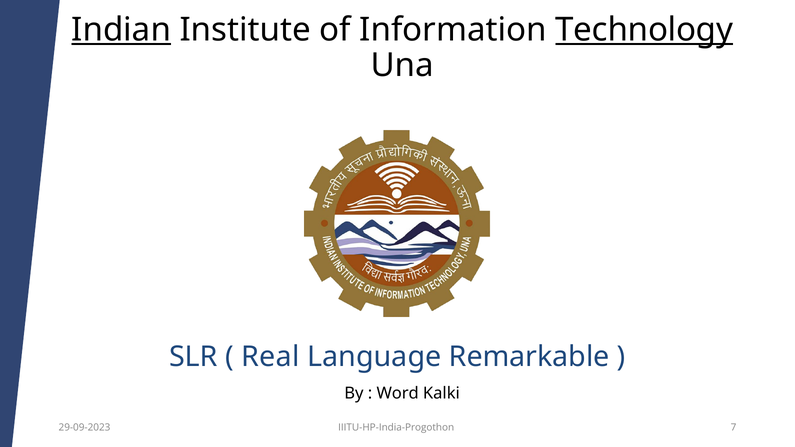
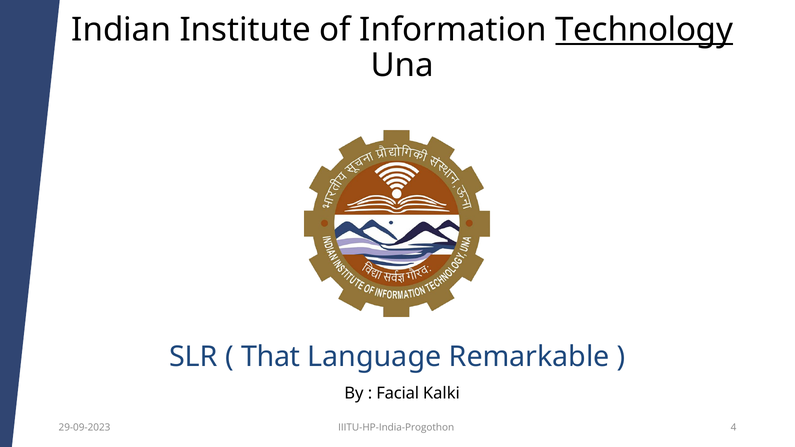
Indian underline: present -> none
Real: Real -> That
Word: Word -> Facial
7: 7 -> 4
